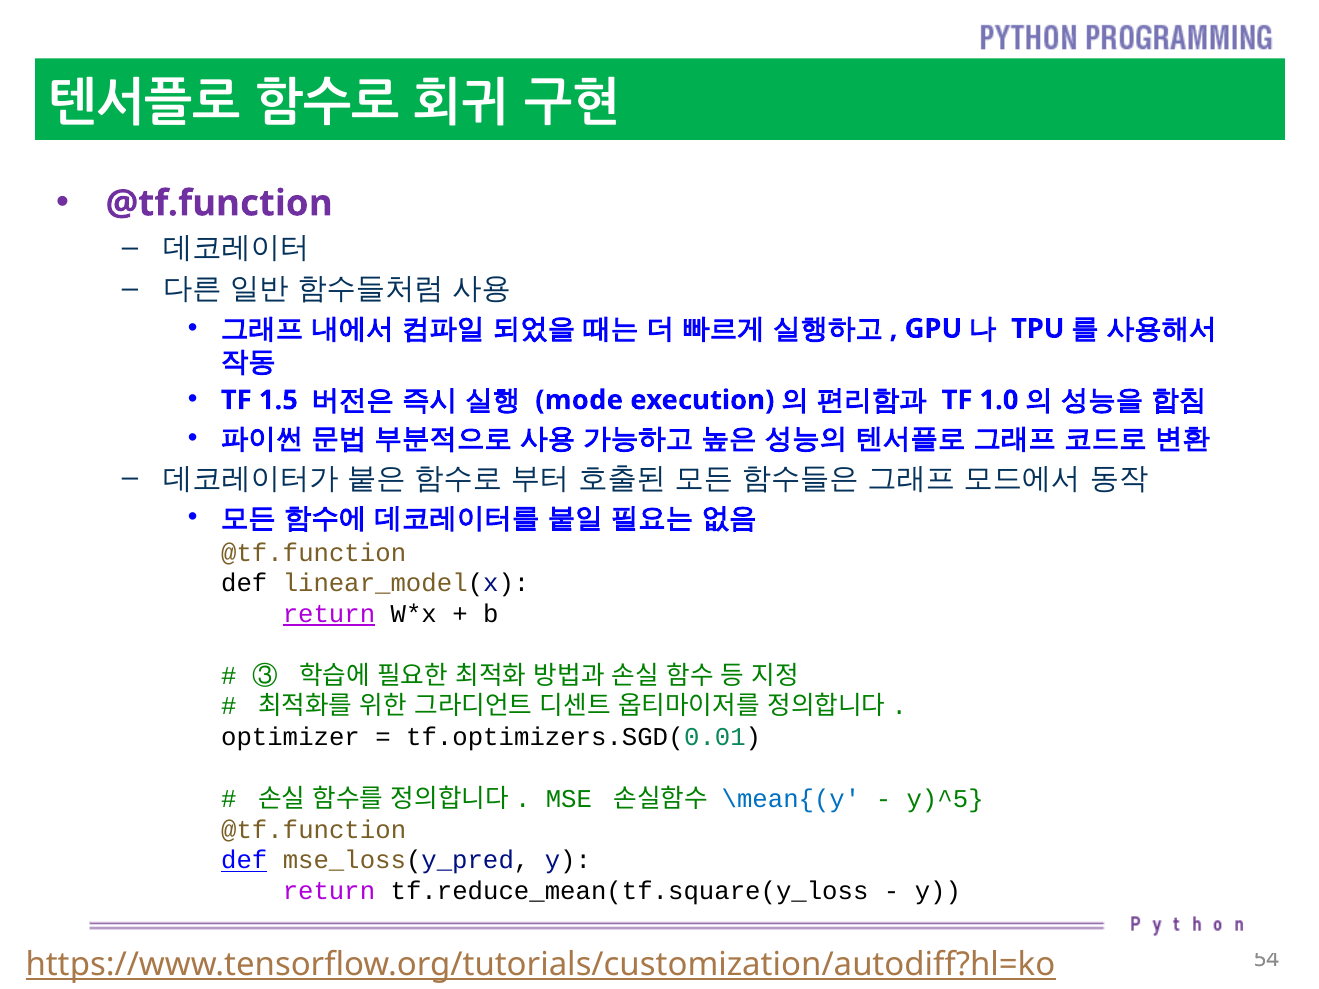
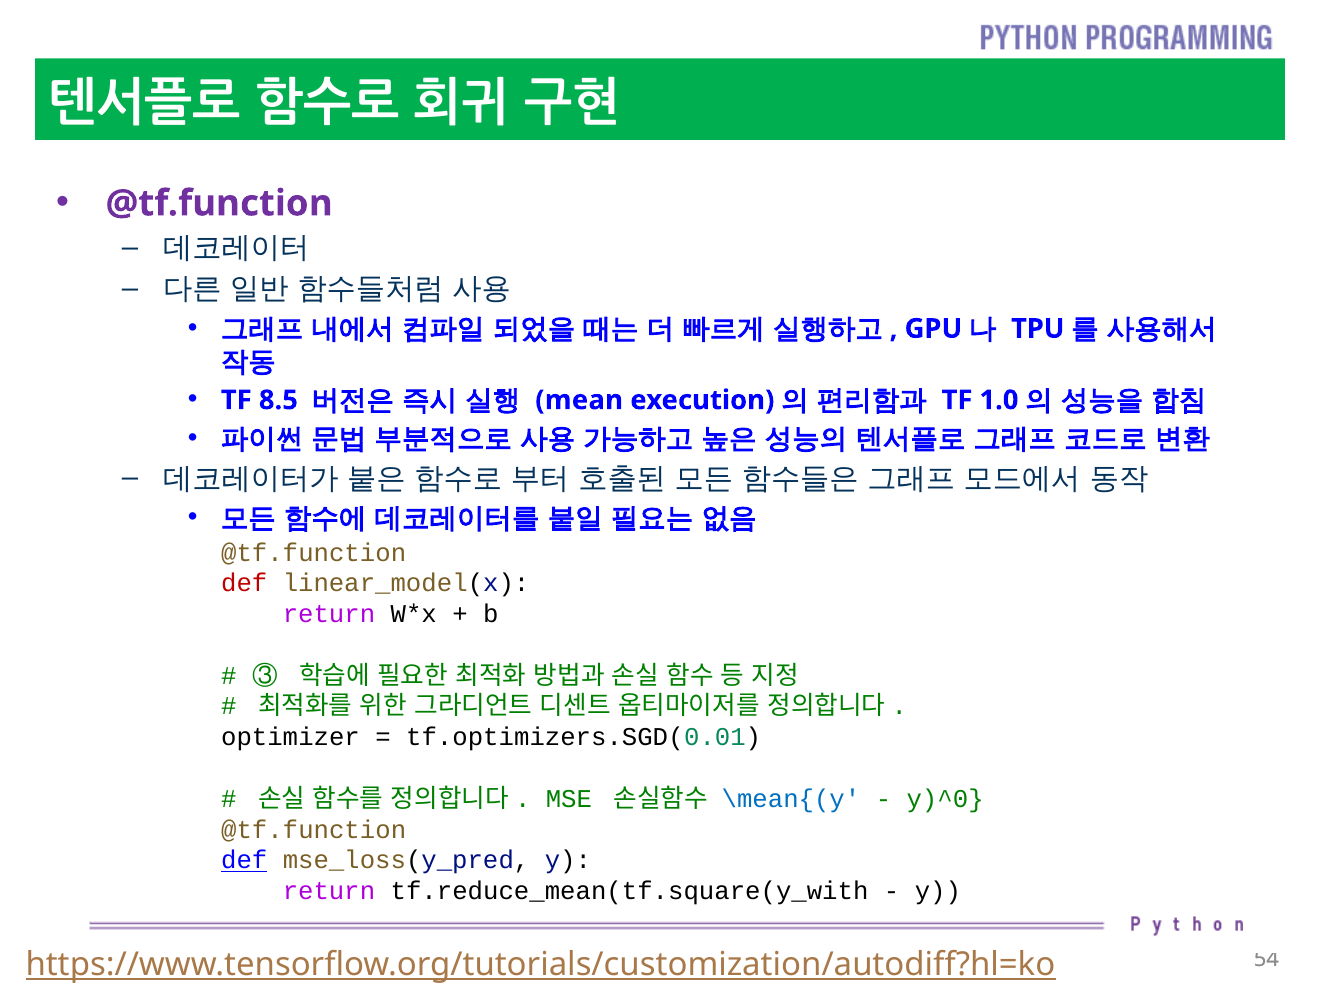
1.5: 1.5 -> 8.5
mode: mode -> mean
def at (244, 583) colour: black -> red
return at (329, 614) underline: present -> none
y)^5: y)^5 -> y)^0
tf.reduce_mean(tf.square(y_loss: tf.reduce_mean(tf.square(y_loss -> tf.reduce_mean(tf.square(y_with
